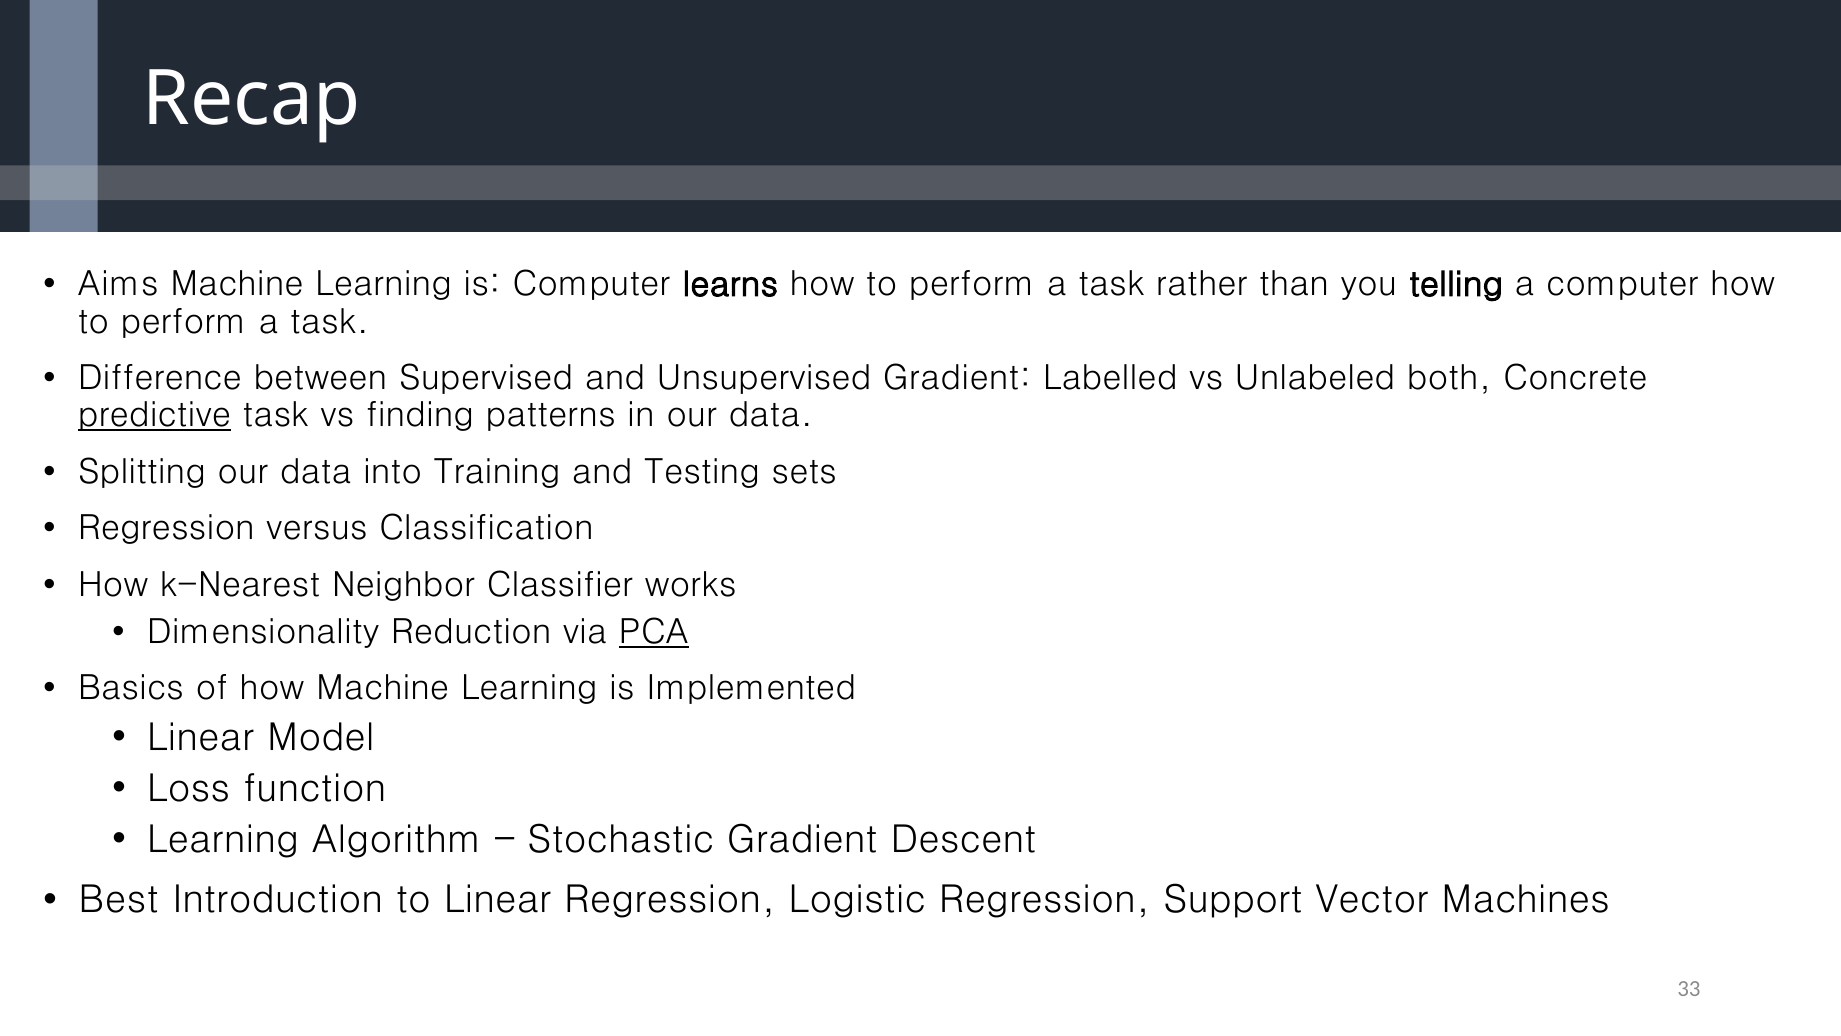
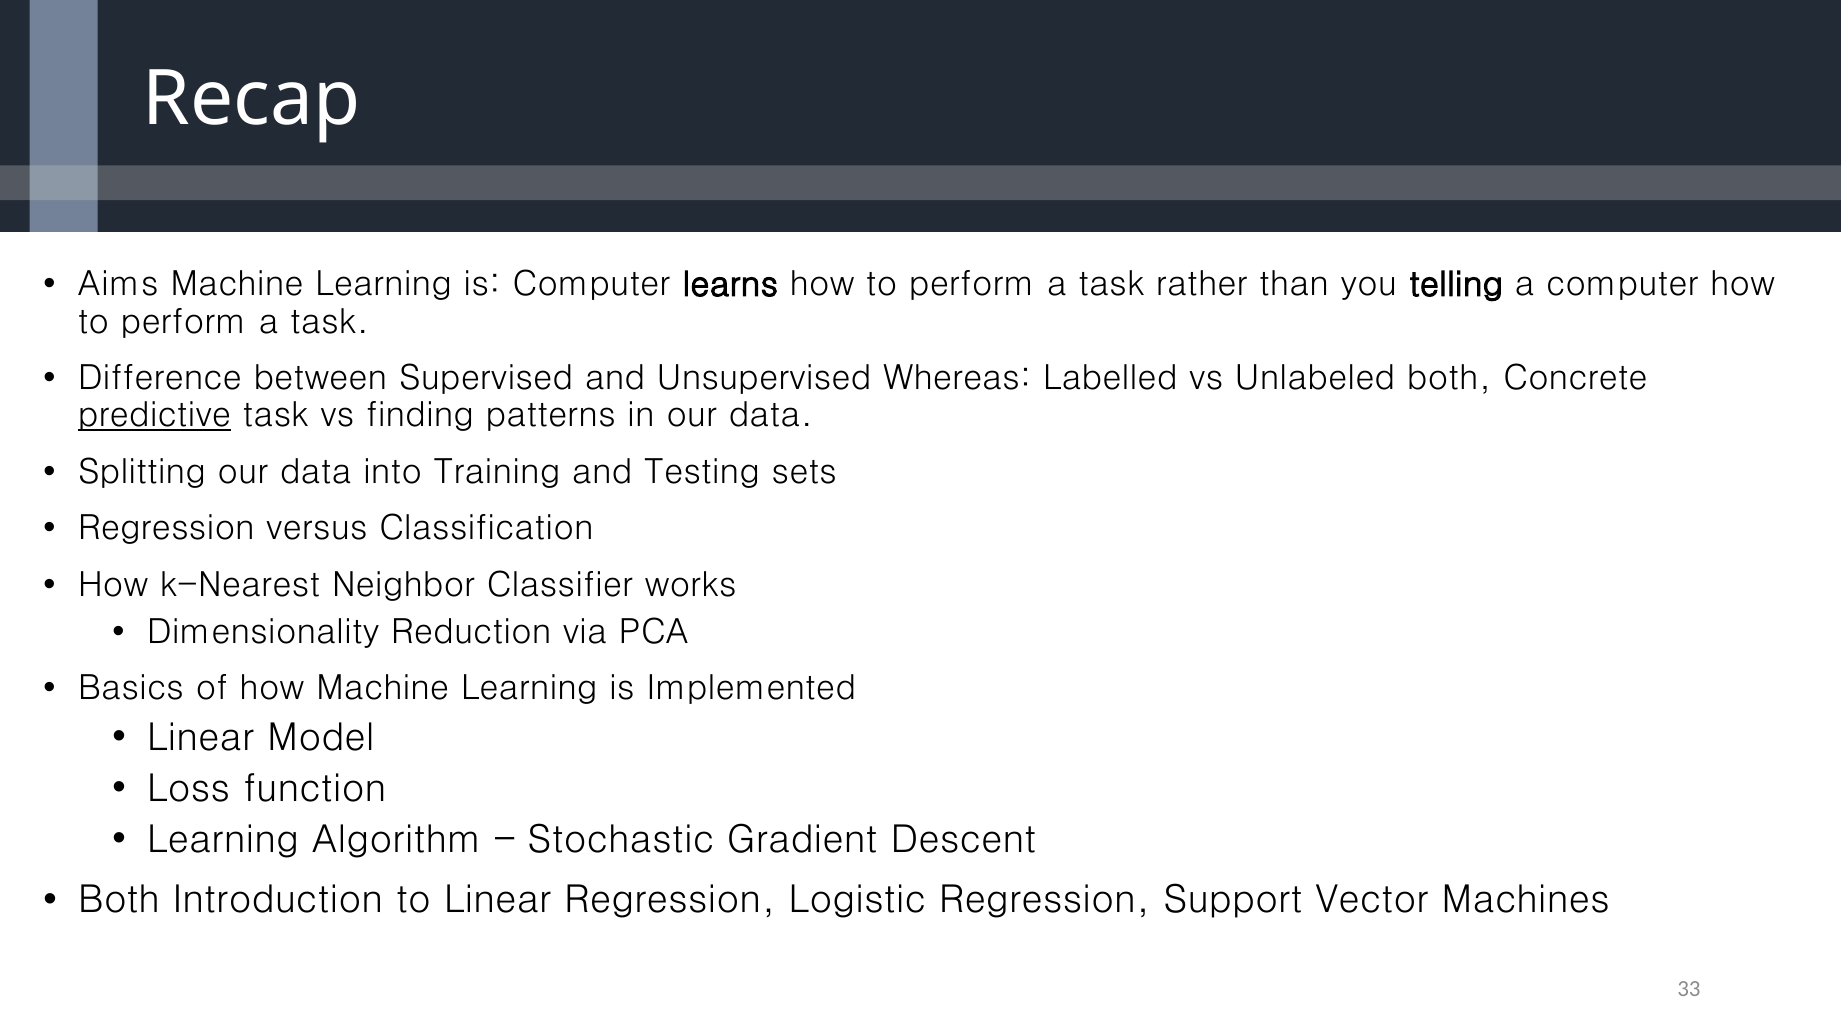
Unsupervised Gradient: Gradient -> Whereas
PCA underline: present -> none
Best at (119, 900): Best -> Both
